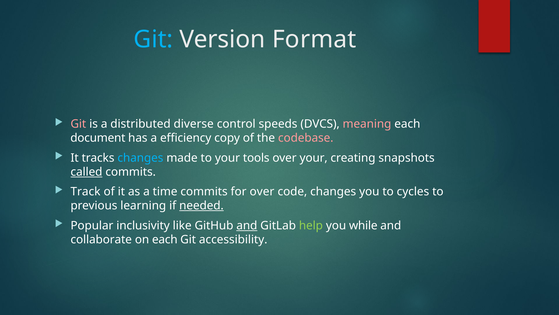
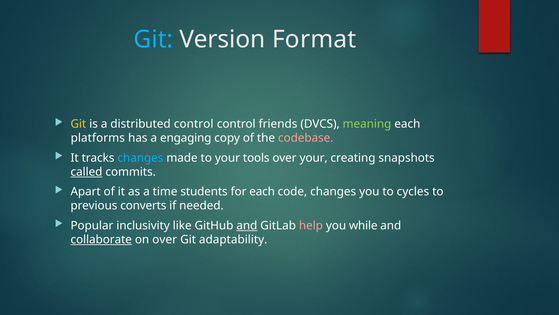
Git at (78, 124) colour: pink -> yellow
distributed diverse: diverse -> control
speeds: speeds -> friends
meaning colour: pink -> light green
document: document -> platforms
efficiency: efficiency -> engaging
Track: Track -> Apart
time commits: commits -> students
for over: over -> each
learning: learning -> converts
needed underline: present -> none
help colour: light green -> pink
collaborate underline: none -> present
on each: each -> over
accessibility: accessibility -> adaptability
